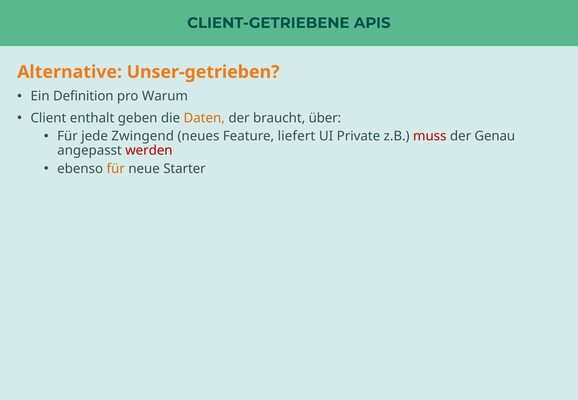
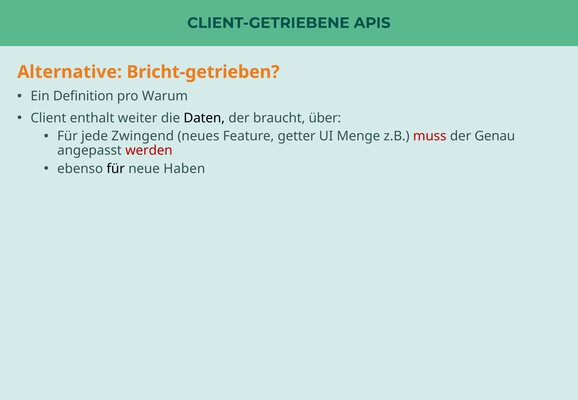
Unser-getrieben: Unser-getrieben -> Bricht-getrieben
geben: geben -> weiter
Daten colour: orange -> black
liefert: liefert -> getter
Private: Private -> Menge
für at (116, 169) colour: orange -> black
Starter: Starter -> Haben
